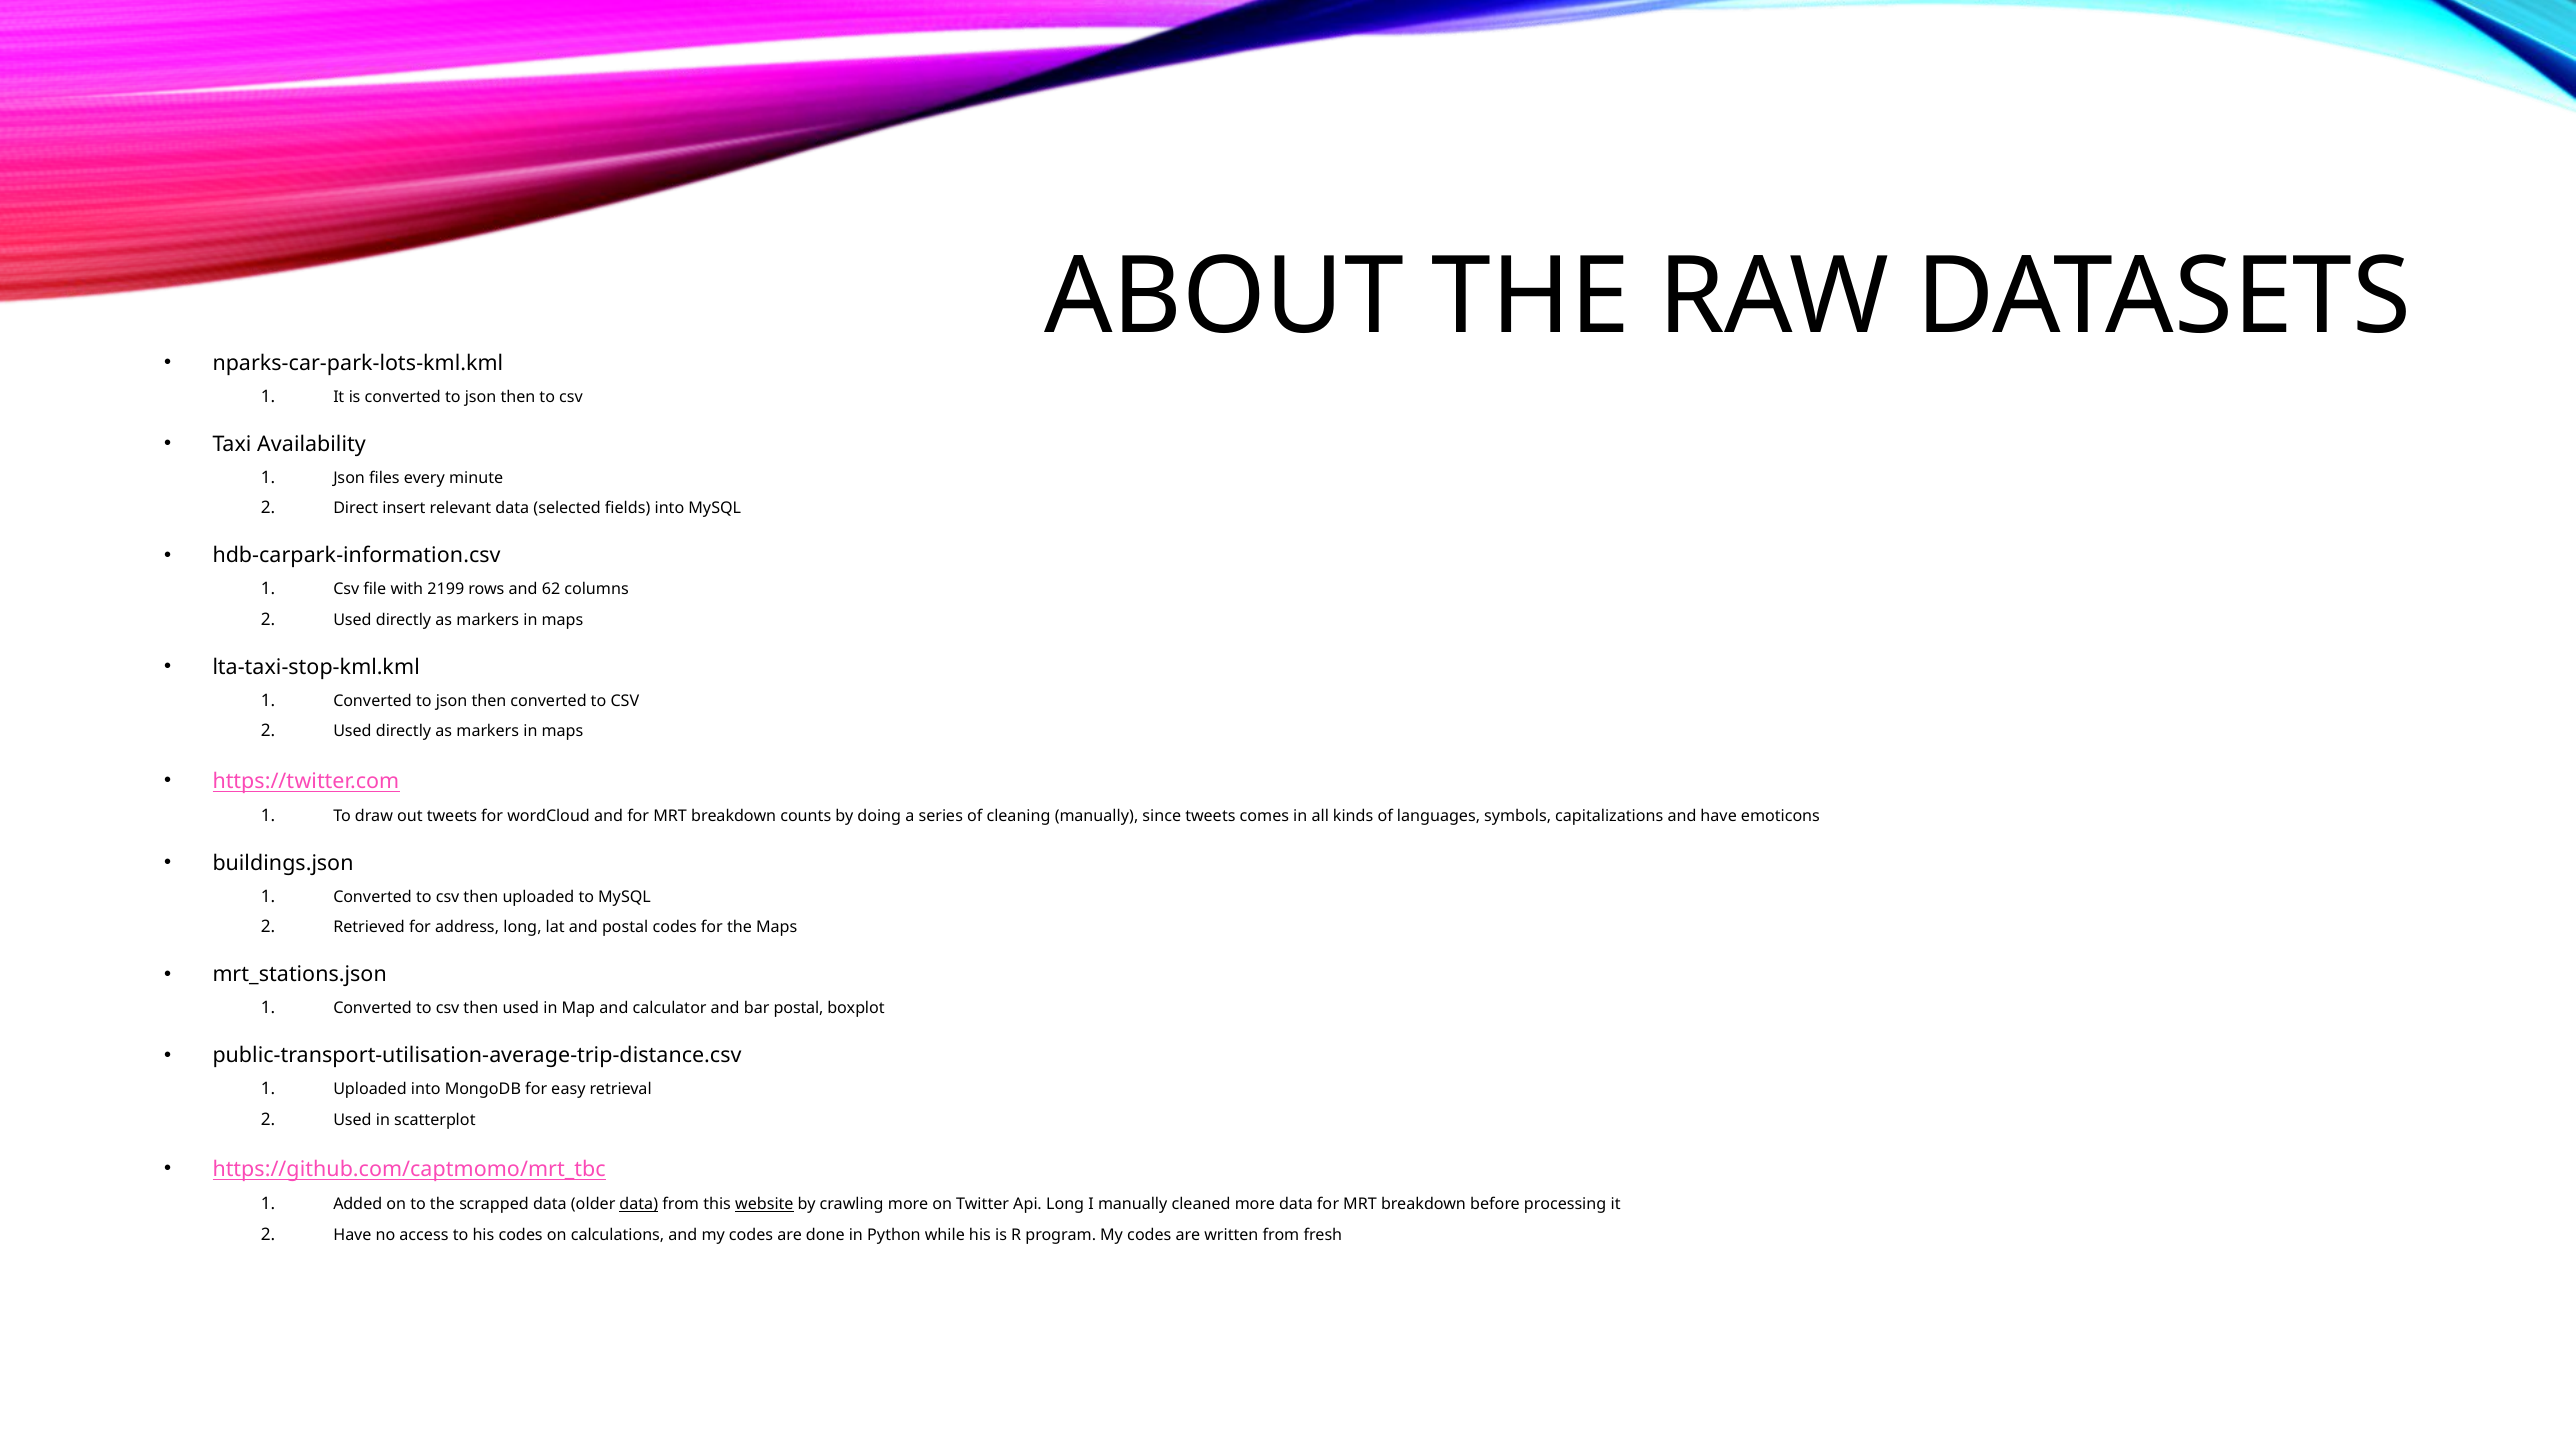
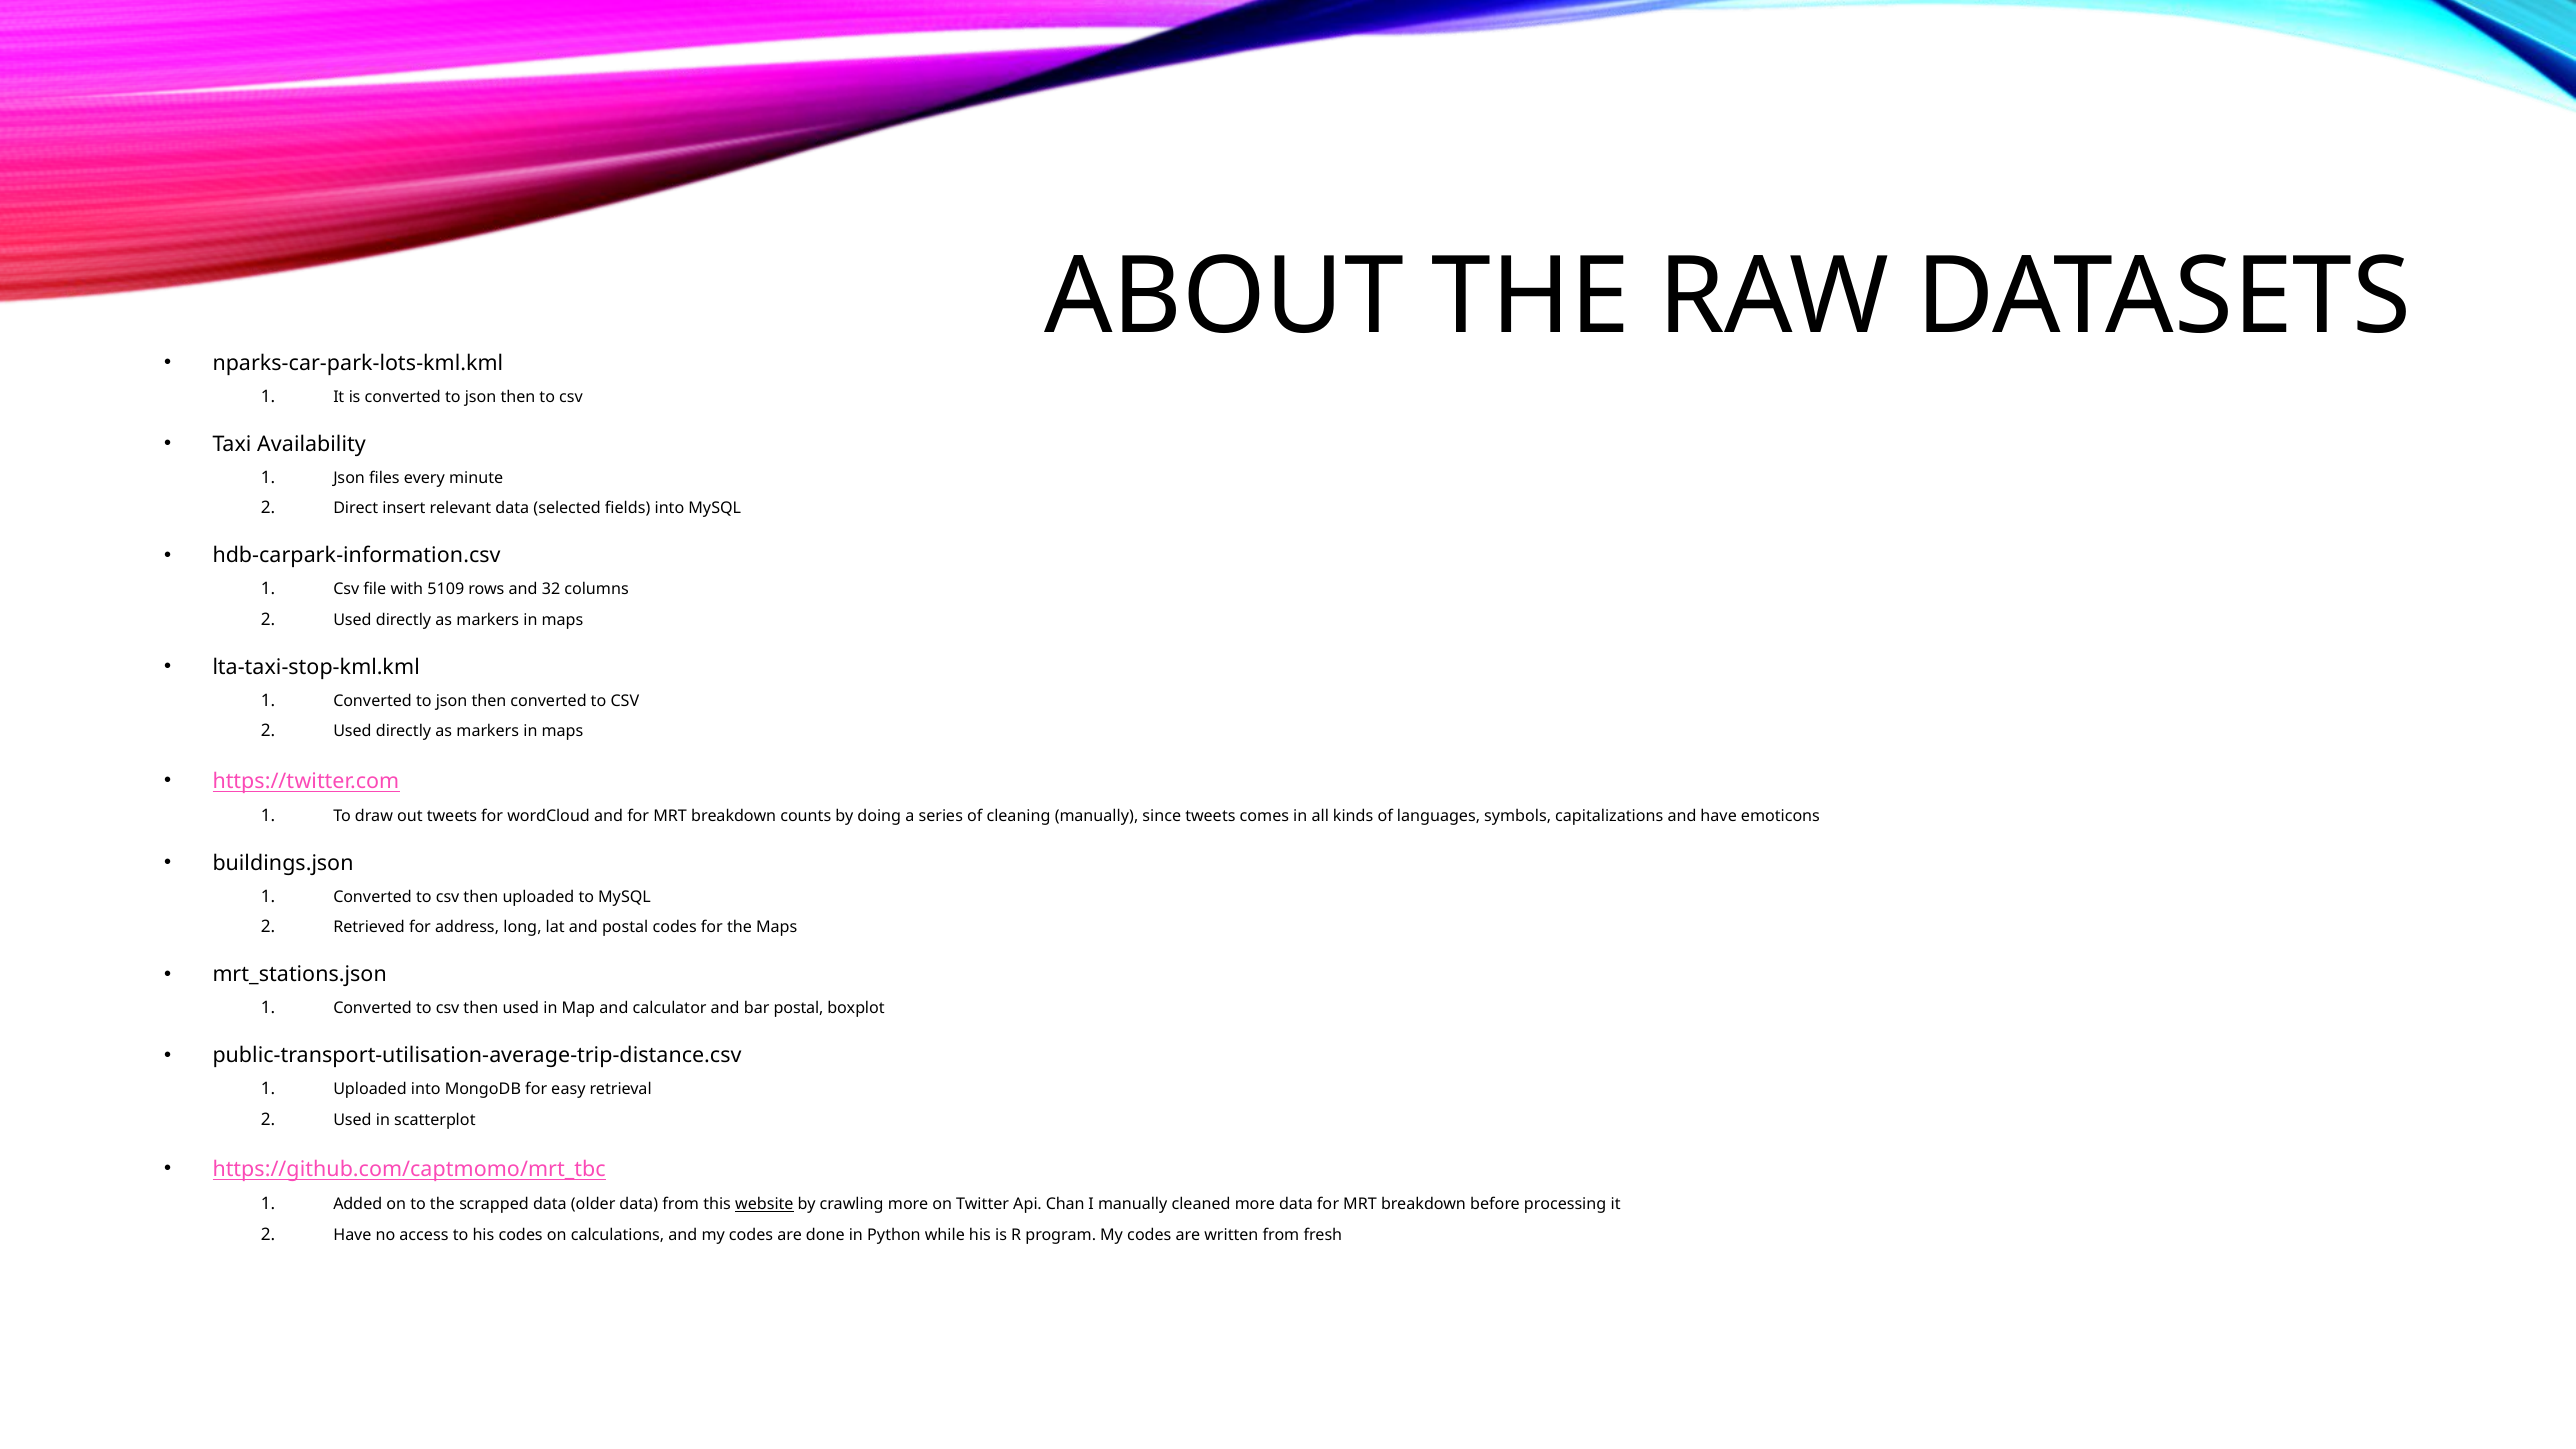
2199: 2199 -> 5109
62: 62 -> 32
data at (639, 1204) underline: present -> none
Api Long: Long -> Chan
